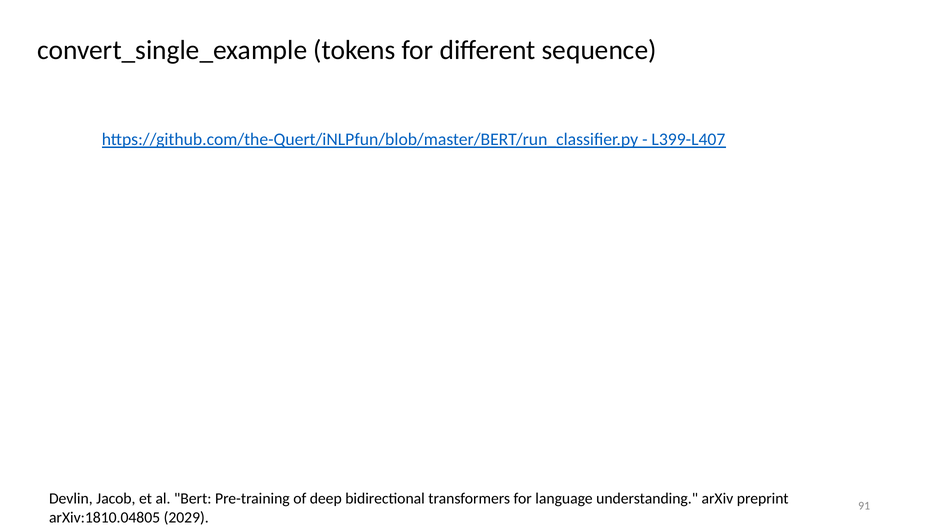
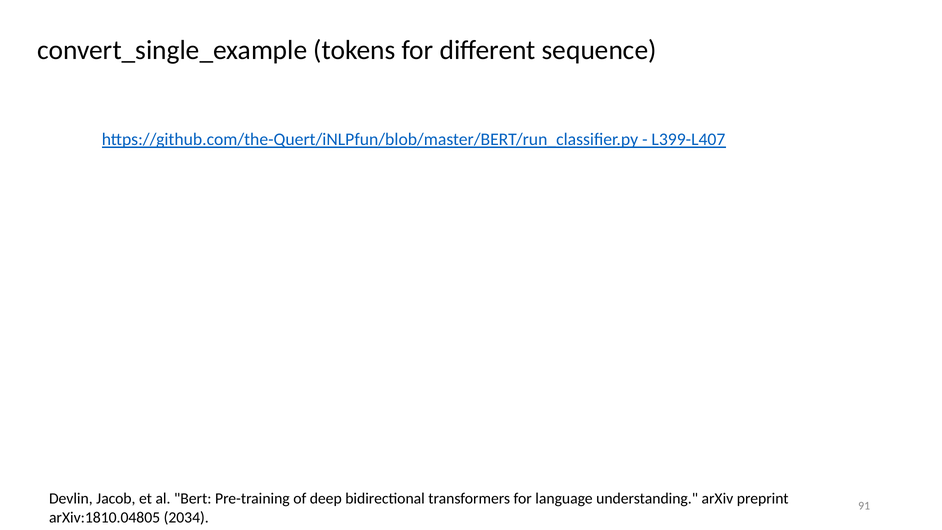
2029: 2029 -> 2034
